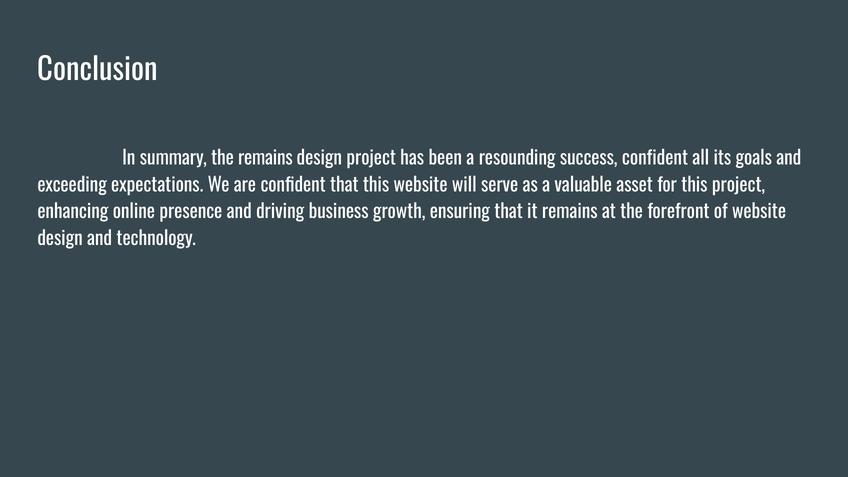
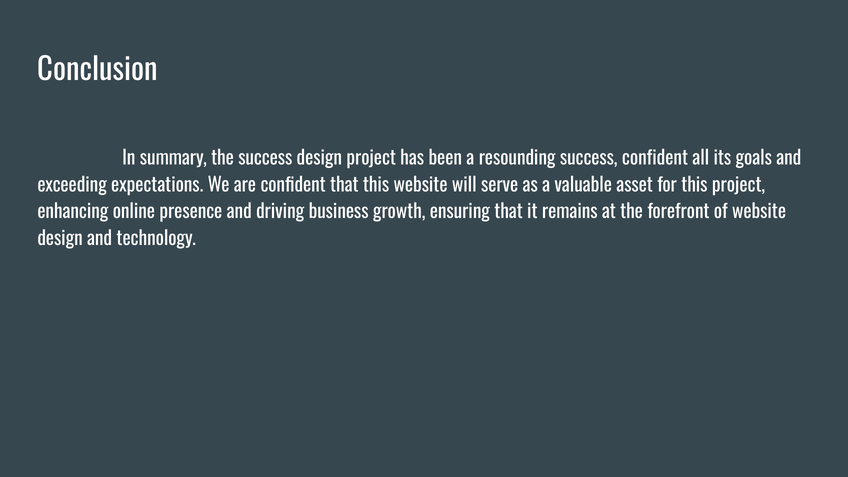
the remains: remains -> success
